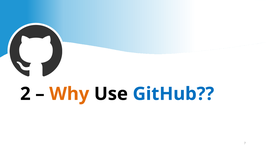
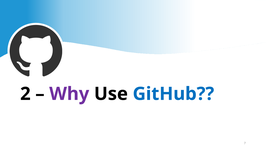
Why colour: orange -> purple
